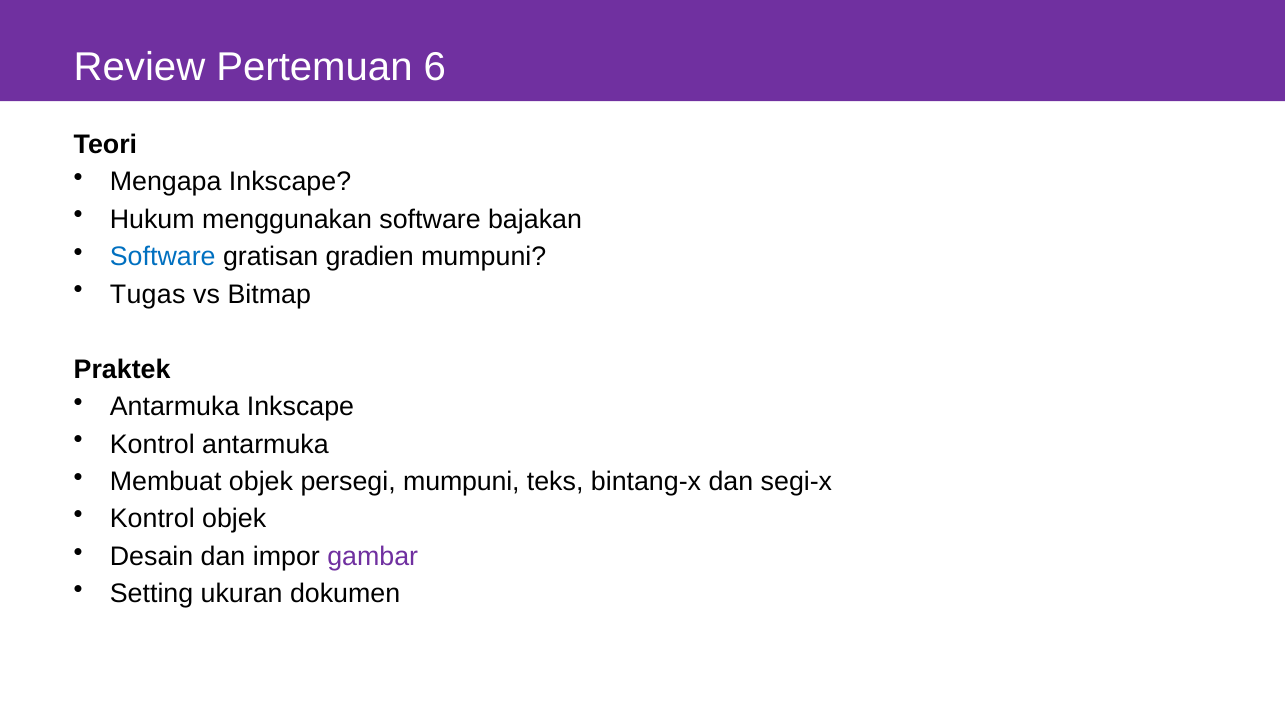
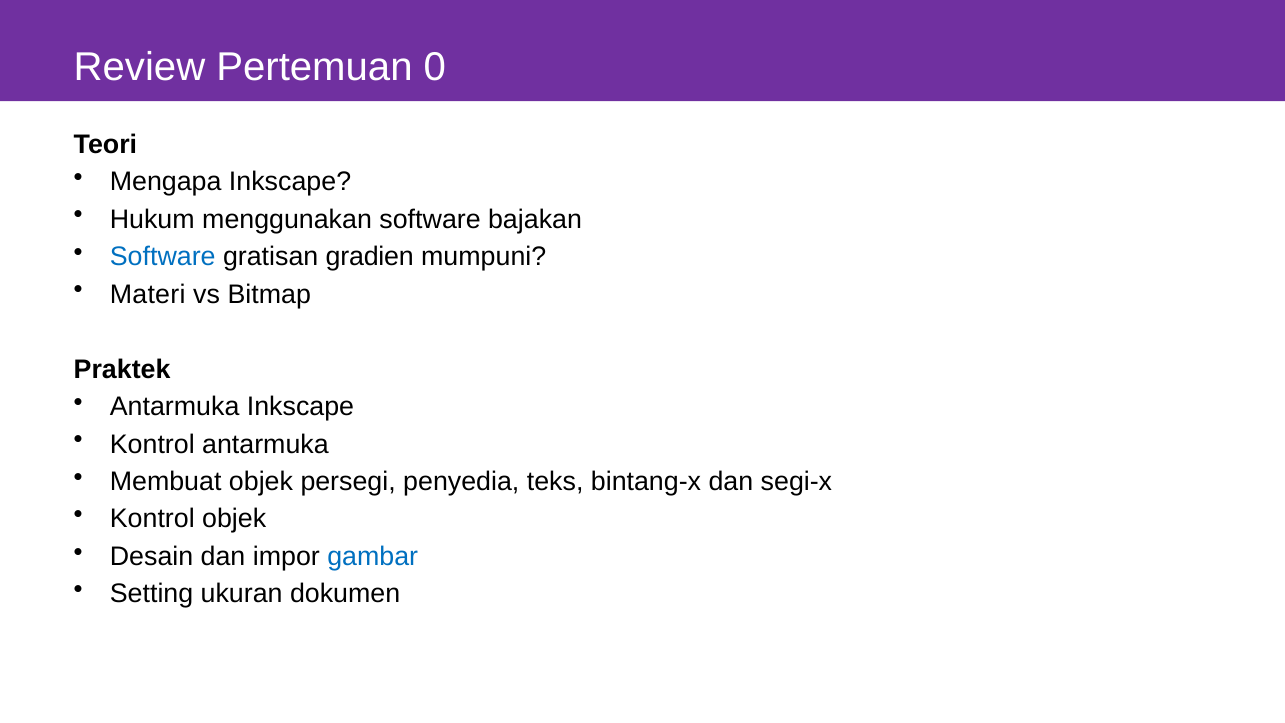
6: 6 -> 0
Tugas: Tugas -> Materi
persegi mumpuni: mumpuni -> penyedia
gambar colour: purple -> blue
